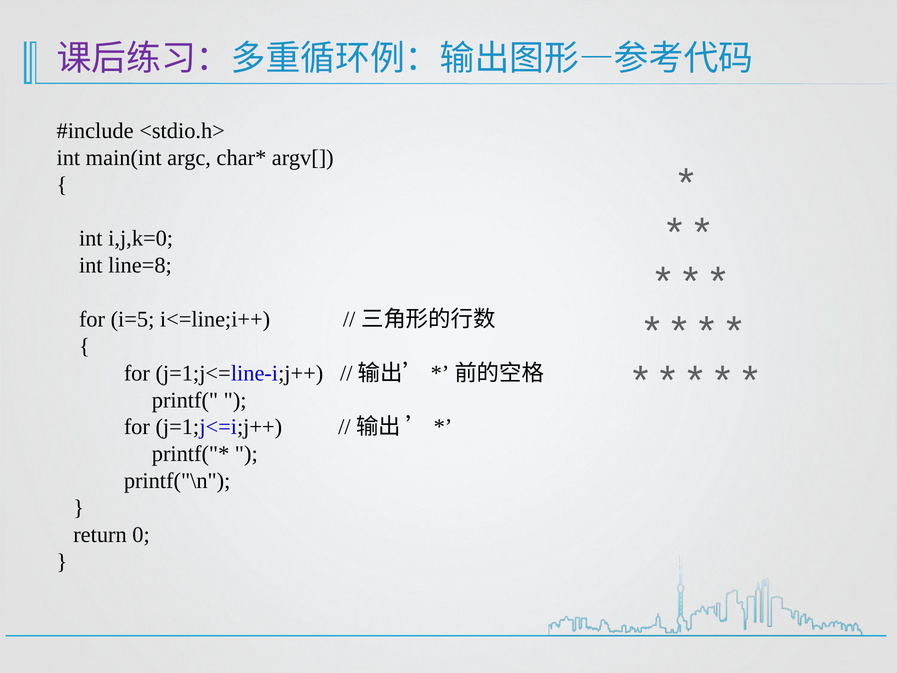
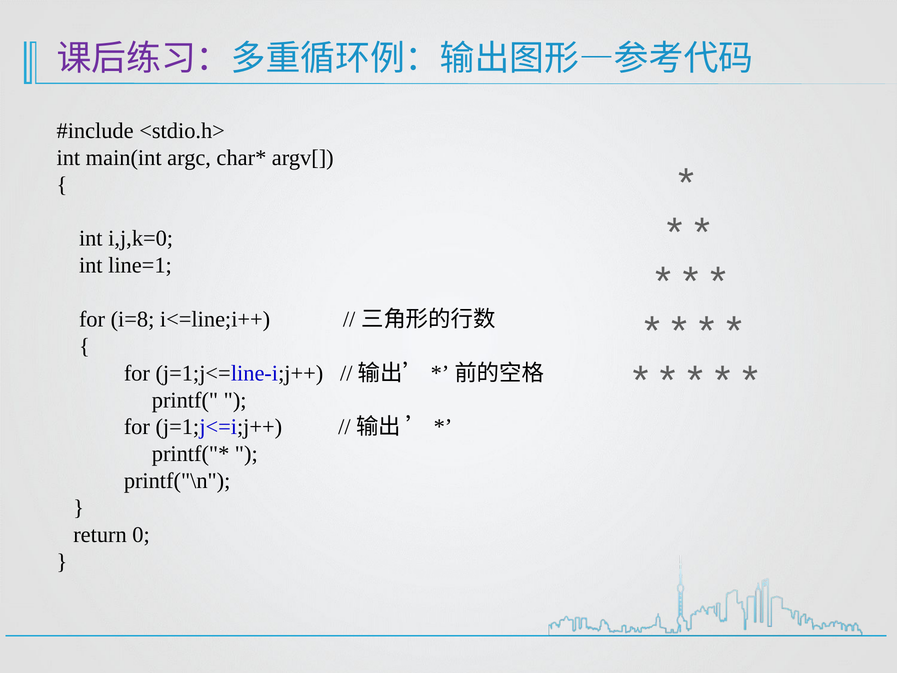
line=8: line=8 -> line=1
i=5: i=5 -> i=8
